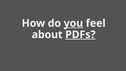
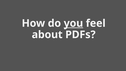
PDFs underline: present -> none
